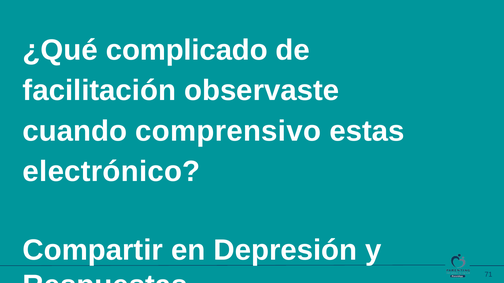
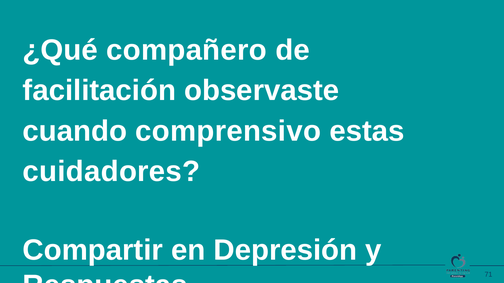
complicado: complicado -> compañero
electrónico: electrónico -> cuidadores
